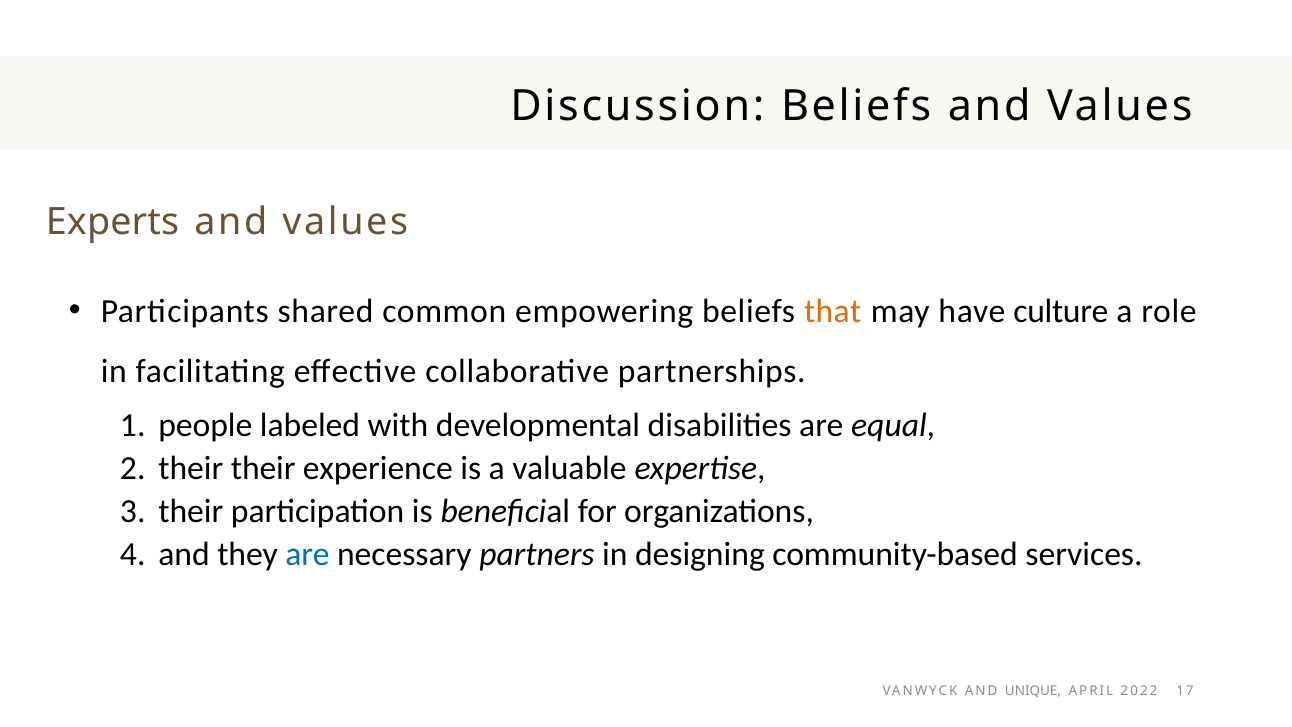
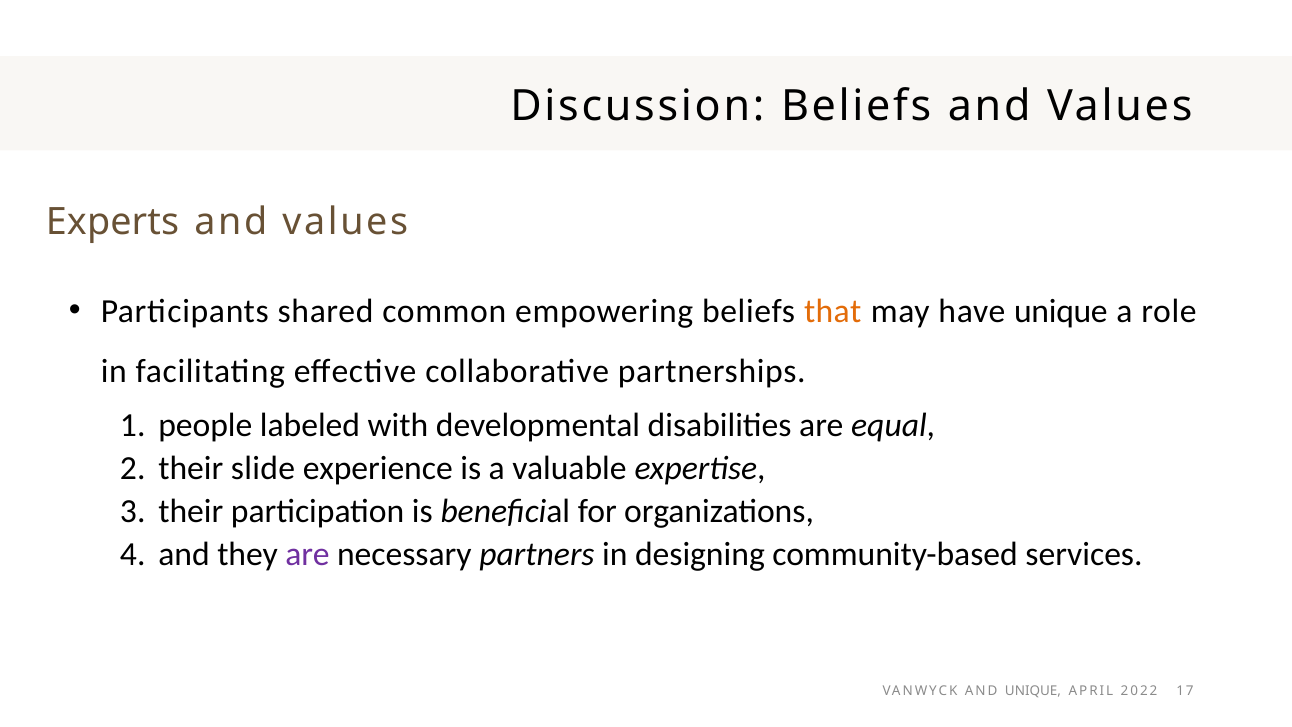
have culture: culture -> unique
their their: their -> slide
are at (308, 555) colour: blue -> purple
